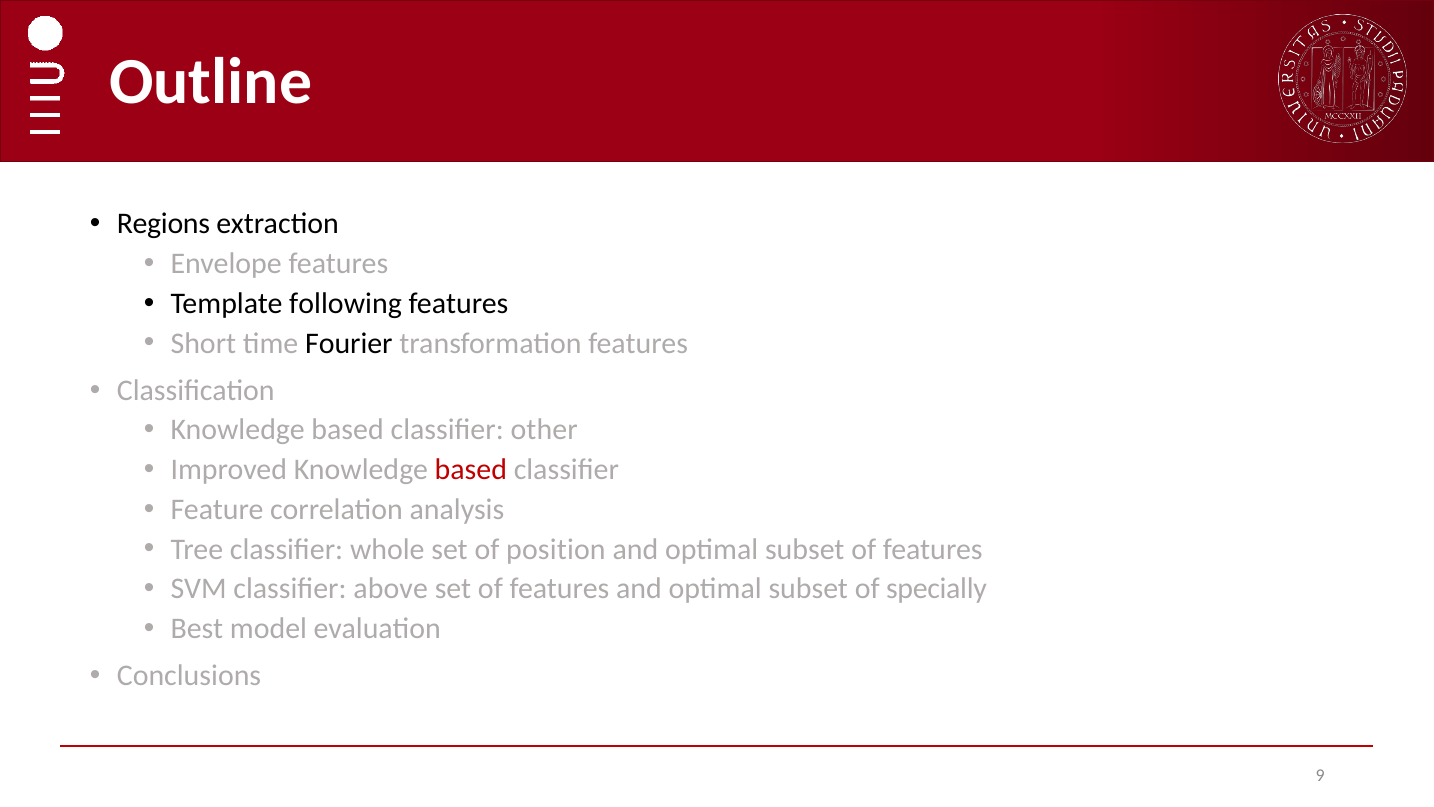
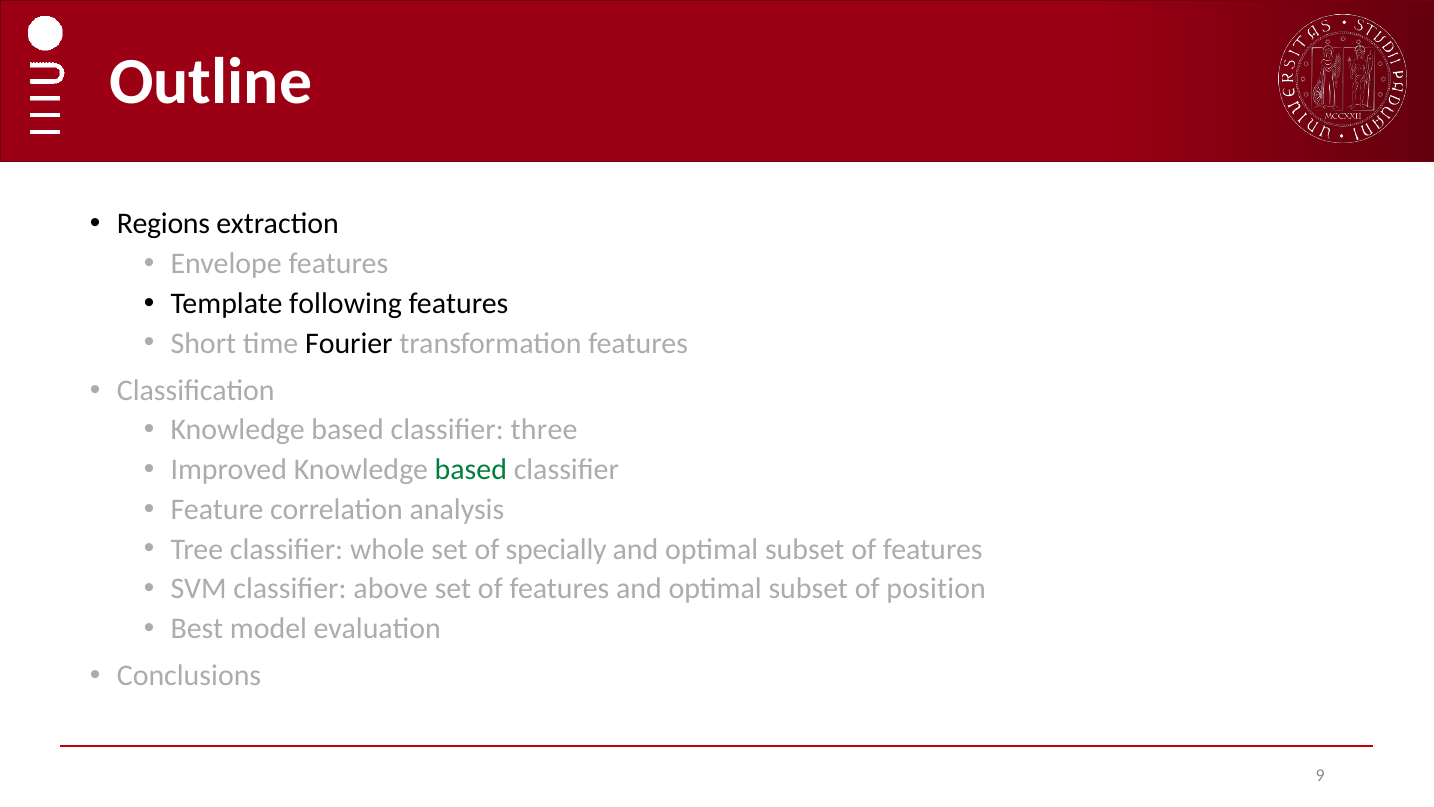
other: other -> three
based at (471, 470) colour: red -> green
position: position -> specially
specially: specially -> position
